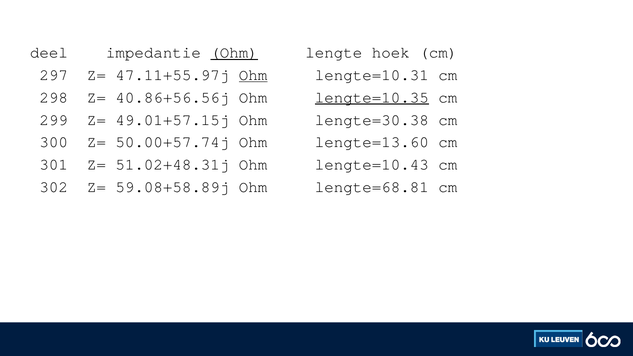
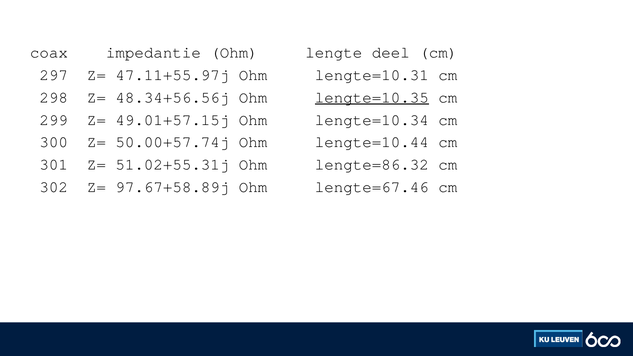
deel: deel -> coax
Ohm at (234, 53) underline: present -> none
hoek: hoek -> deel
Ohm at (253, 75) underline: present -> none
40.86+56.56j: 40.86+56.56j -> 48.34+56.56j
lengte=30.38: lengte=30.38 -> lengte=10.34
lengte=13.60: lengte=13.60 -> lengte=10.44
51.02+48.31j: 51.02+48.31j -> 51.02+55.31j
lengte=10.43: lengte=10.43 -> lengte=86.32
59.08+58.89j: 59.08+58.89j -> 97.67+58.89j
lengte=68.81: lengte=68.81 -> lengte=67.46
